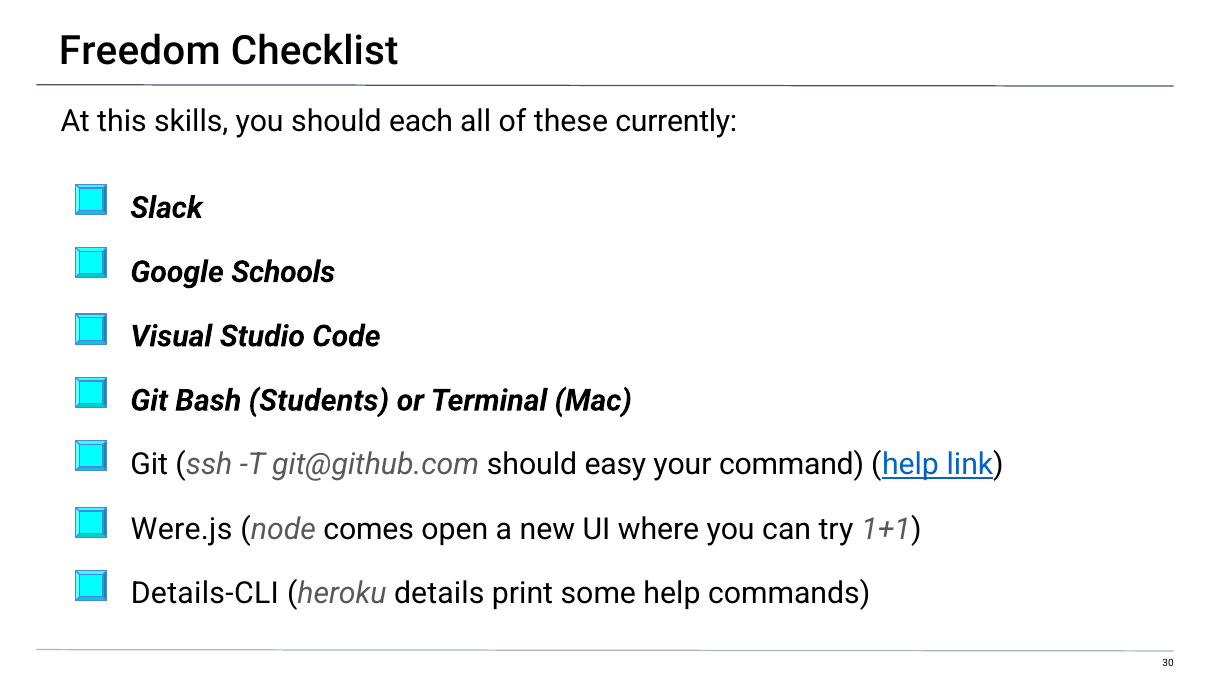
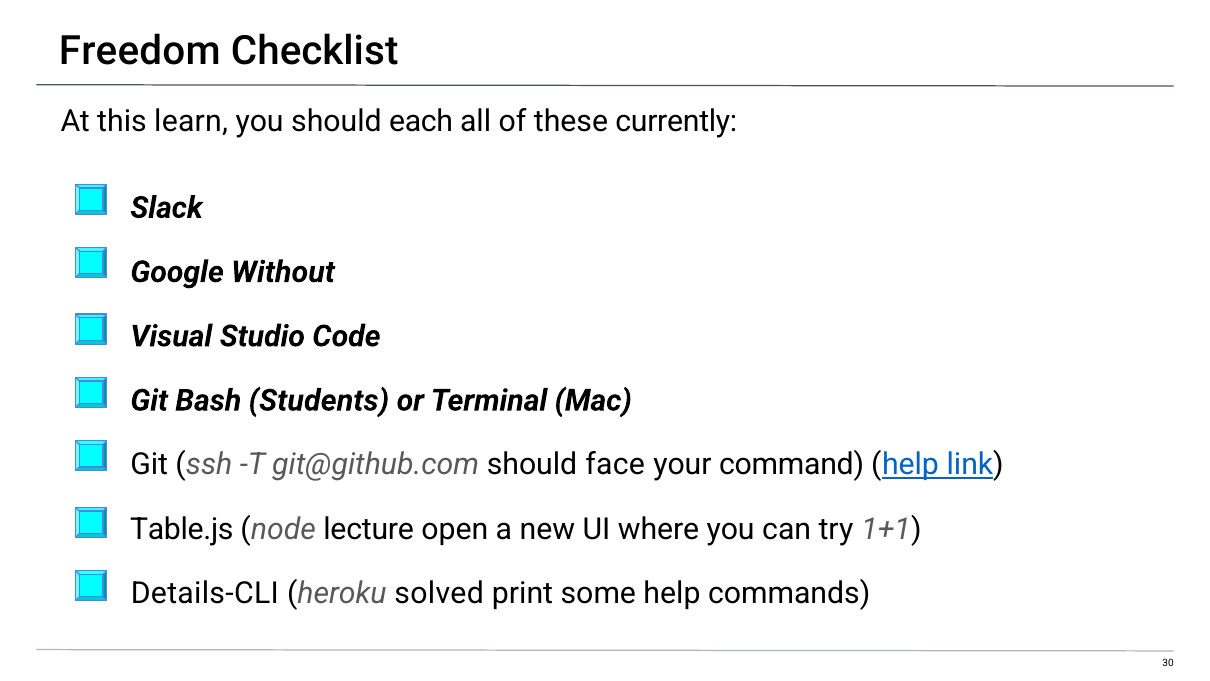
skills: skills -> learn
Schools: Schools -> Without
easy: easy -> face
Were.js: Were.js -> Table.js
comes: comes -> lecture
details: details -> solved
